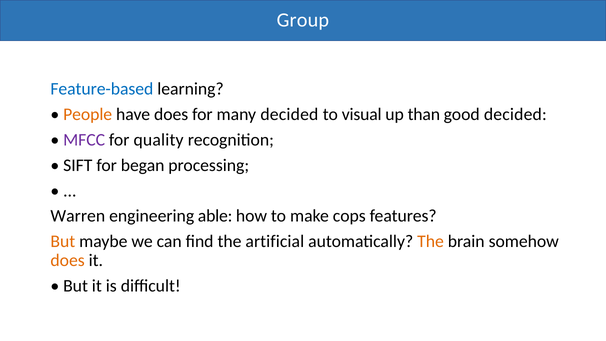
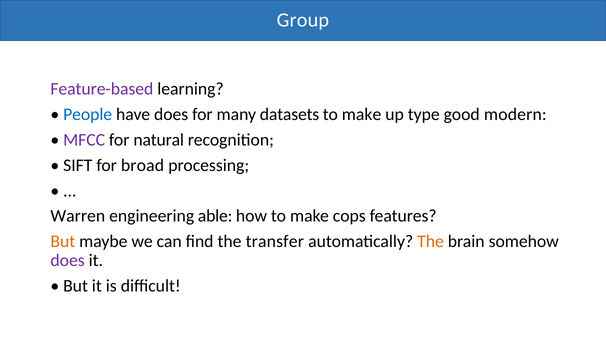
Feature-based colour: blue -> purple
People colour: orange -> blue
many decided: decided -> datasets
visual at (362, 114): visual -> make
than: than -> type
good decided: decided -> modern
quality: quality -> natural
began: began -> broad
artificial: artificial -> transfer
does at (68, 261) colour: orange -> purple
